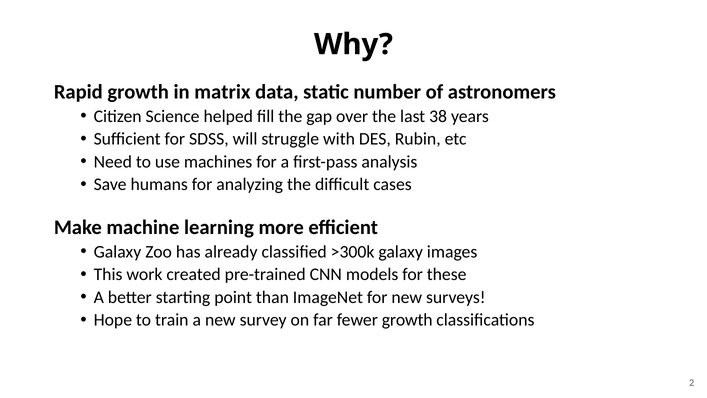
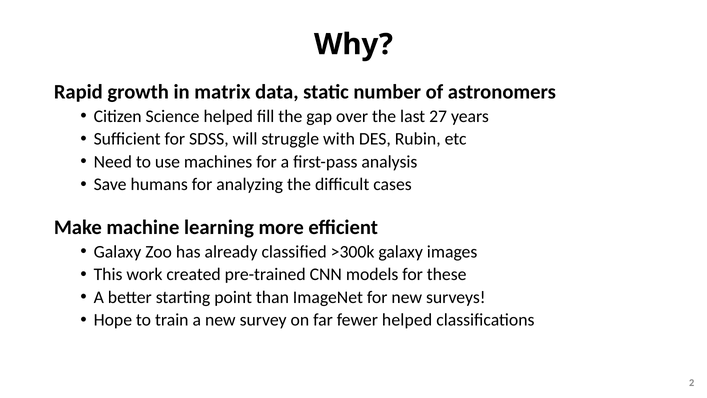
38: 38 -> 27
fewer growth: growth -> helped
